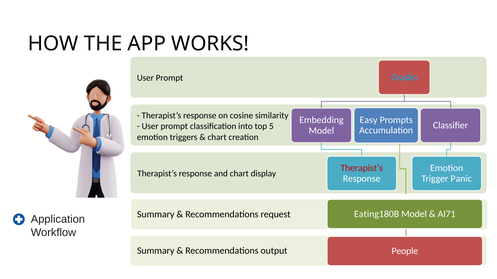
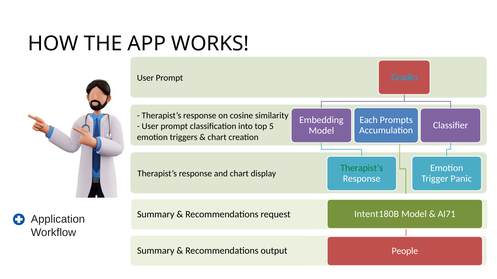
Easy: Easy -> Each
Therapist’s at (362, 168) colour: red -> green
Eating180B: Eating180B -> Intent180B
